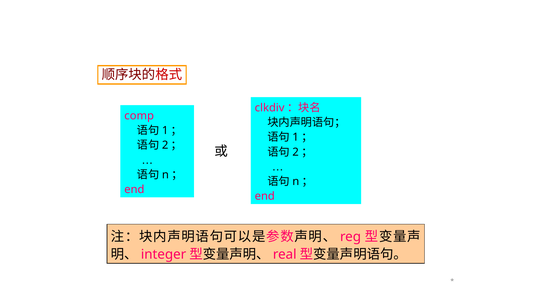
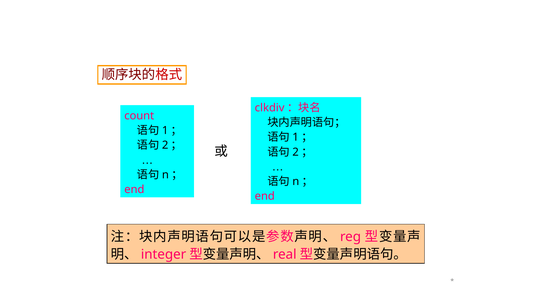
comp: comp -> count
